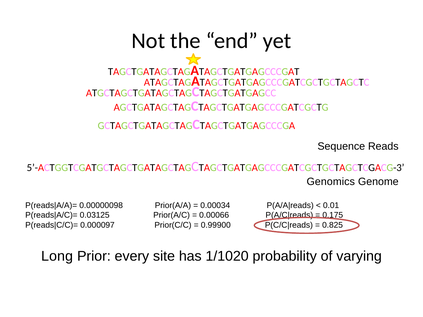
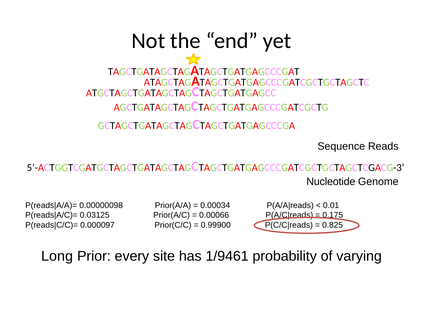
Genomics: Genomics -> Nucleotide
1/1020: 1/1020 -> 1/9461
